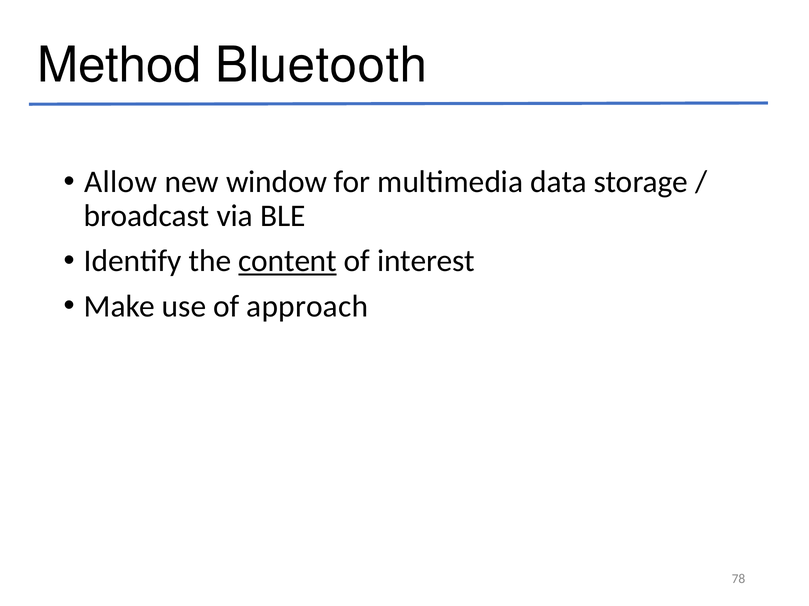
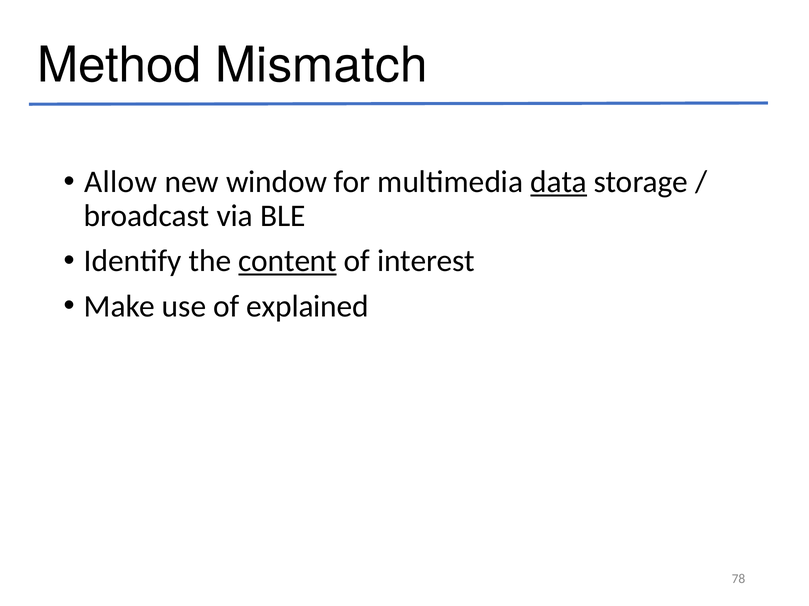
Bluetooth: Bluetooth -> Mismatch
data underline: none -> present
approach: approach -> explained
